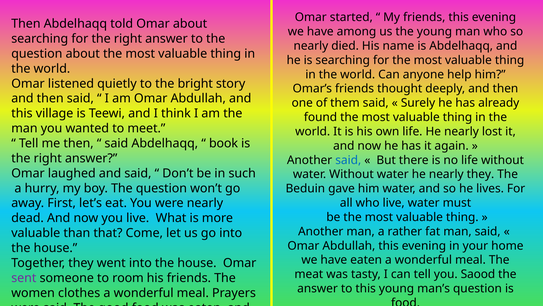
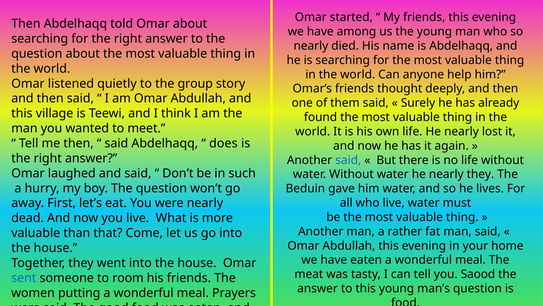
bright: bright -> group
book: book -> does
sent colour: purple -> blue
clothes: clothes -> putting
